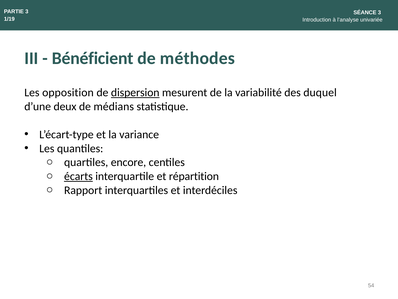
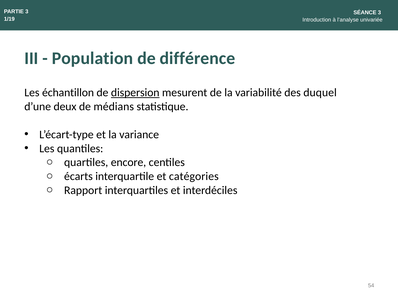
Bénéficient: Bénéficient -> Population
méthodes: méthodes -> différence
opposition: opposition -> échantillon
écarts underline: present -> none
répartition: répartition -> catégories
